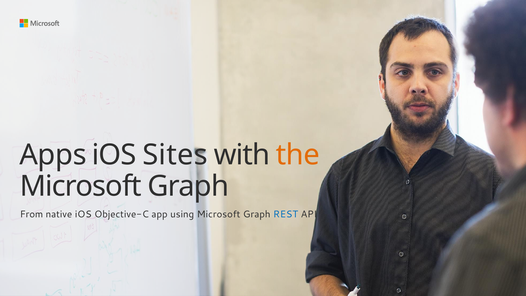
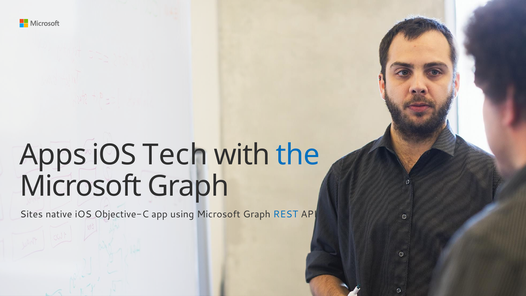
Sites: Sites -> Tech
the colour: orange -> blue
From: From -> Sites
